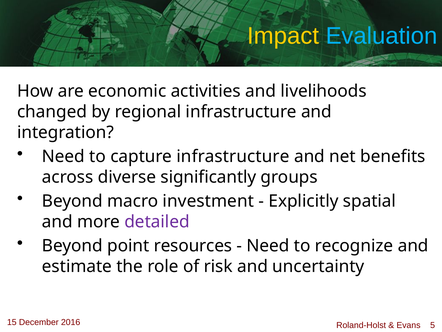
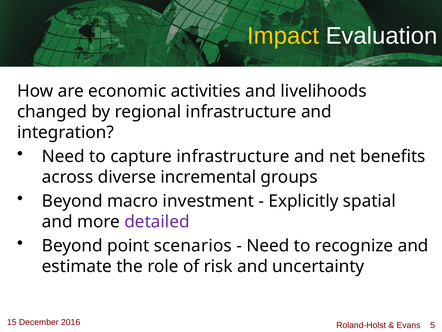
Evaluation colour: light blue -> white
significantly: significantly -> incremental
resources: resources -> scenarios
